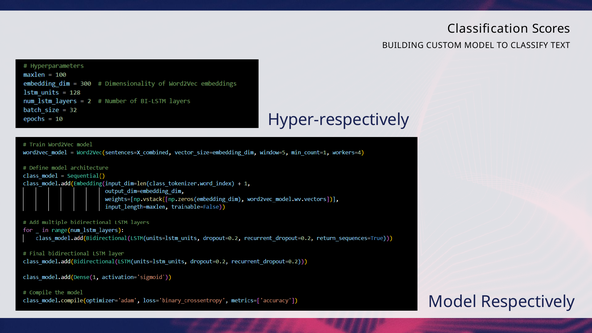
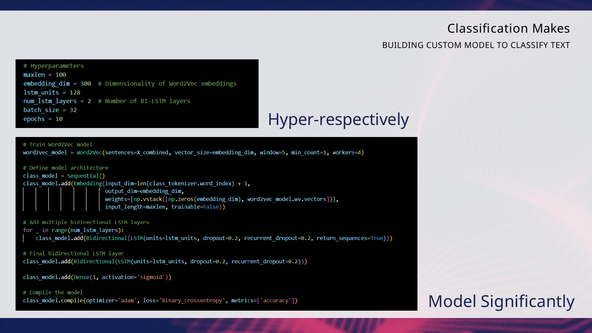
Scores: Scores -> Makes
Respectively: Respectively -> Significantly
